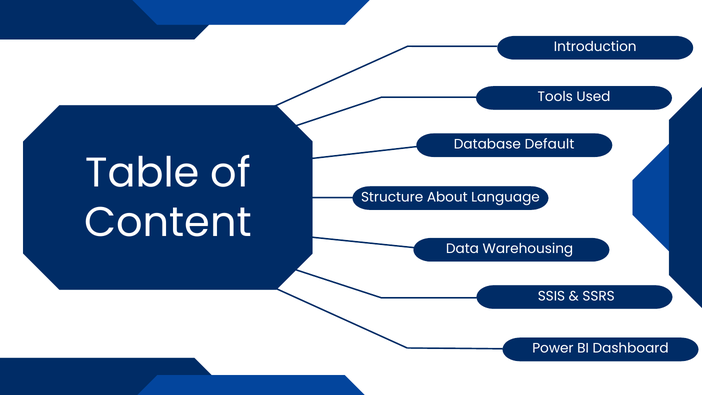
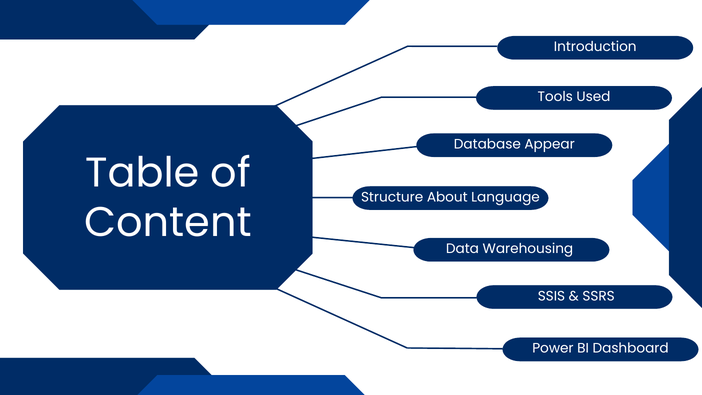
Default: Default -> Appear
